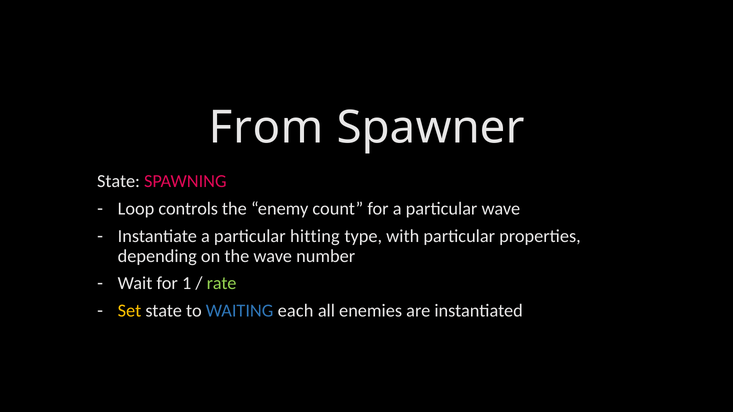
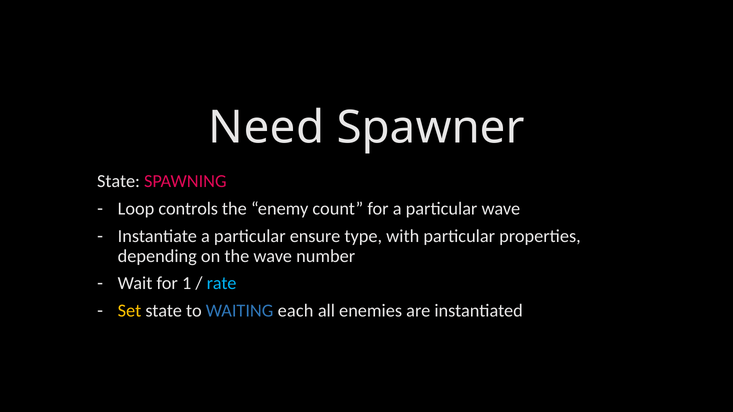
From: From -> Need
hitting: hitting -> ensure
rate colour: light green -> light blue
